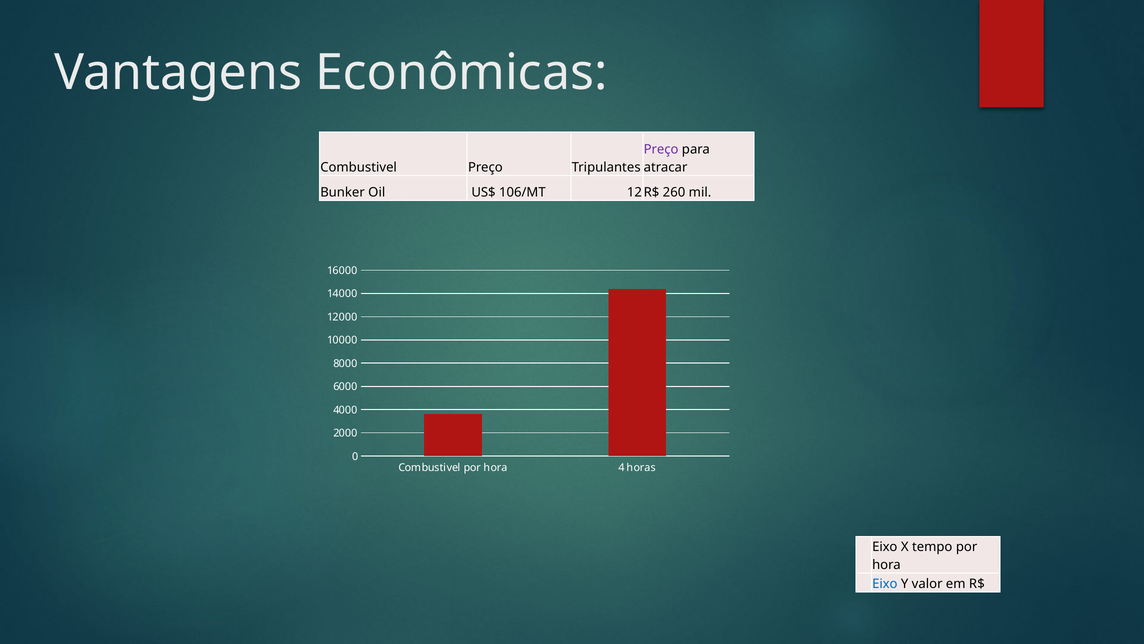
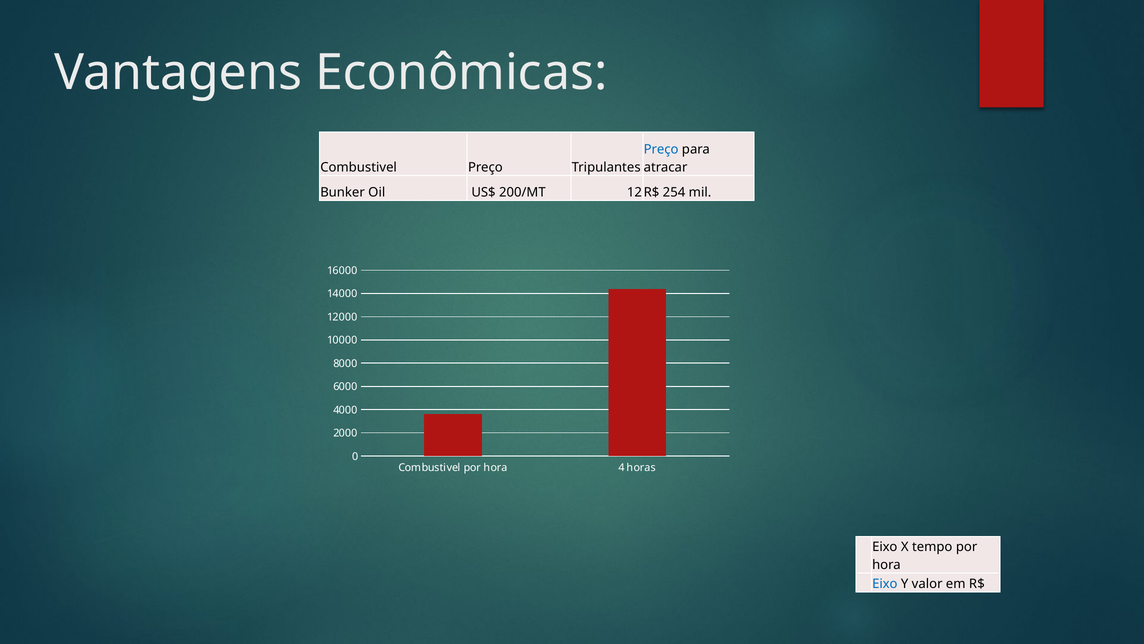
Preço at (661, 149) colour: purple -> blue
106/MT: 106/MT -> 200/MT
260: 260 -> 254
